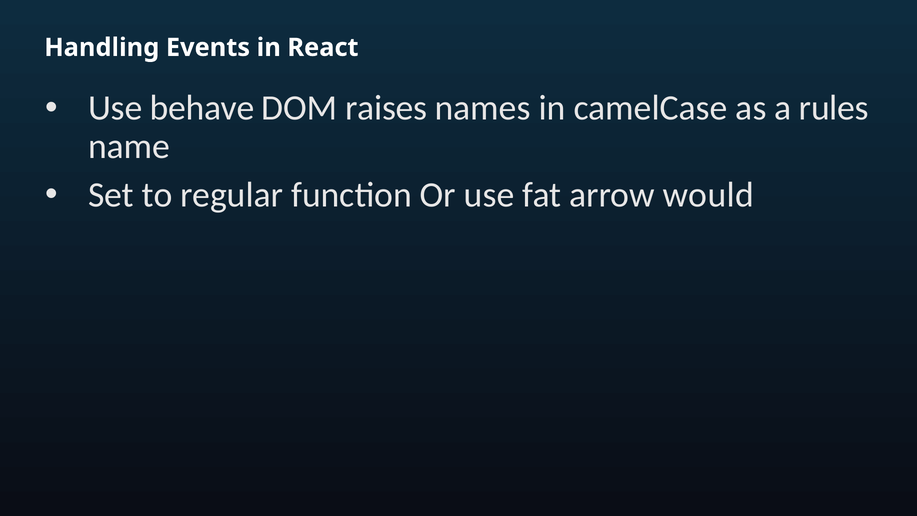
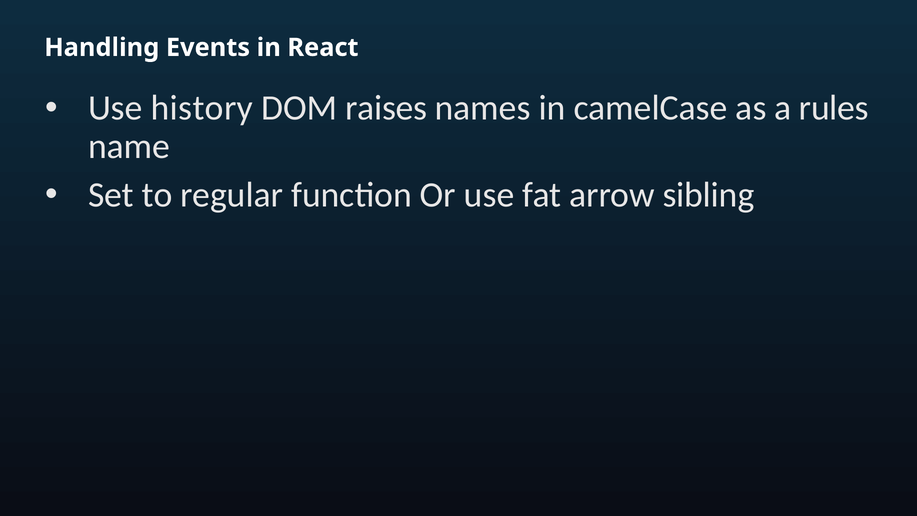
behave: behave -> history
would: would -> sibling
